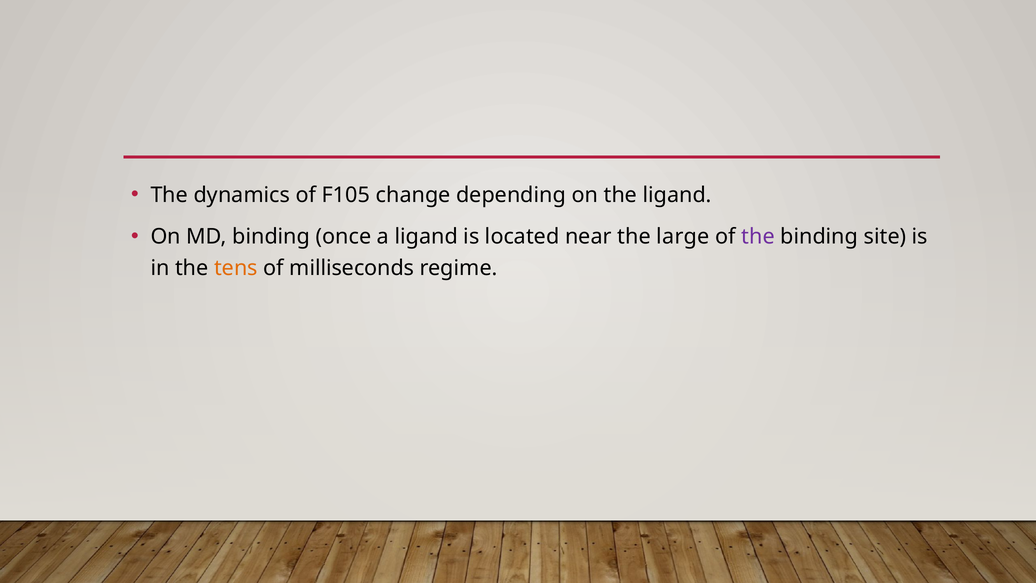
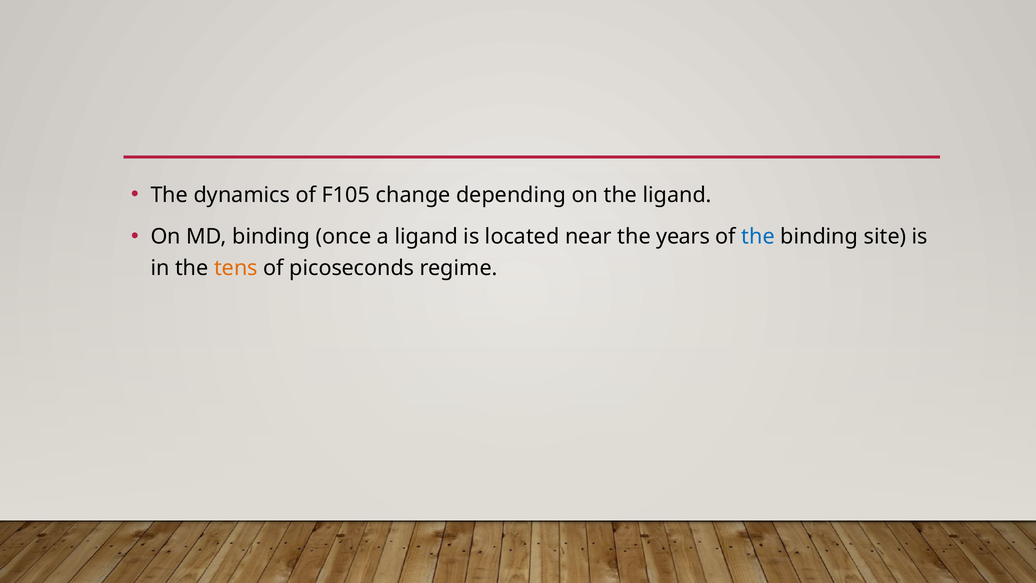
large: large -> years
the at (758, 237) colour: purple -> blue
milliseconds: milliseconds -> picoseconds
